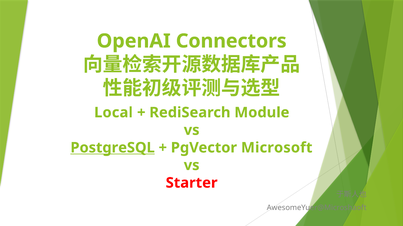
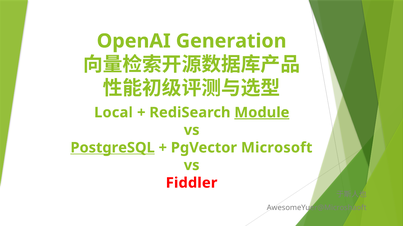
Connectors: Connectors -> Generation
Module underline: none -> present
Starter: Starter -> Fiddler
